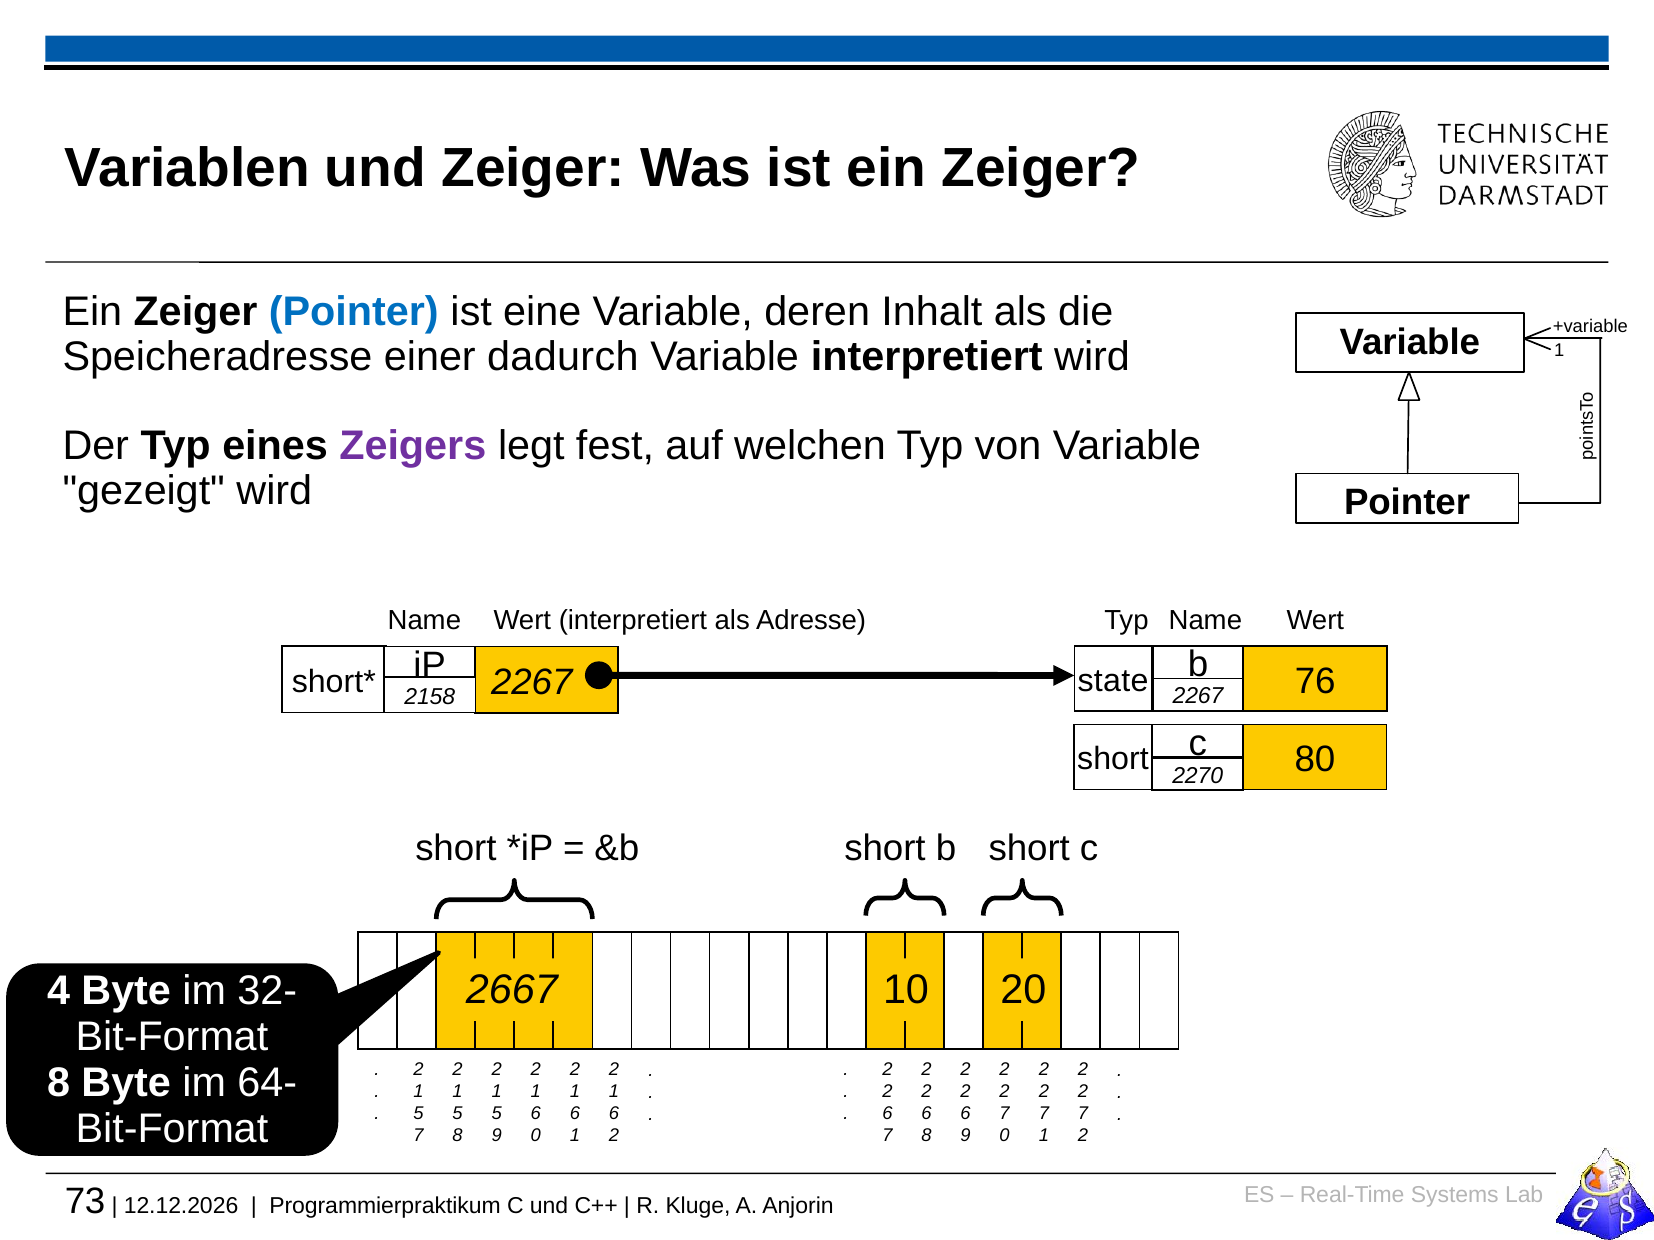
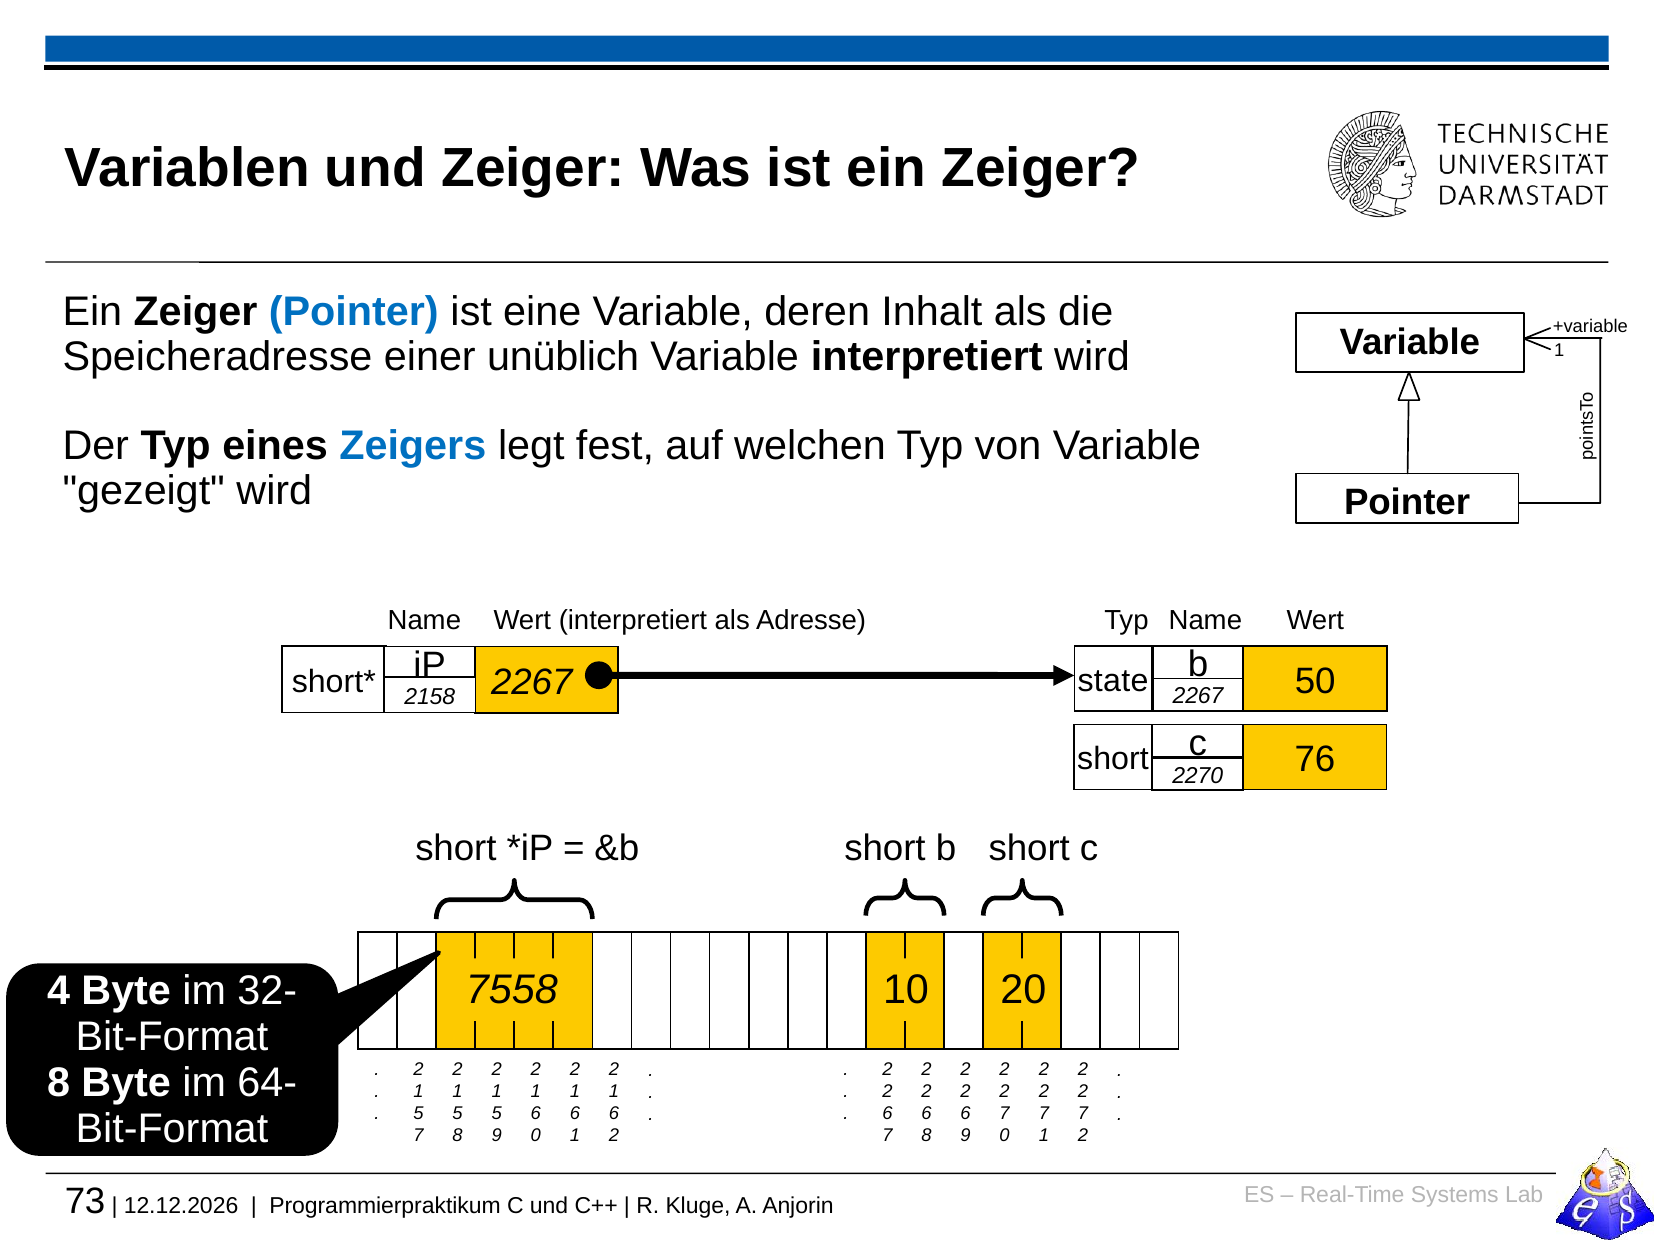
dadurch: dadurch -> unüblich
Zeigers colour: purple -> blue
76: 76 -> 50
80: 80 -> 76
2667: 2667 -> 7558
